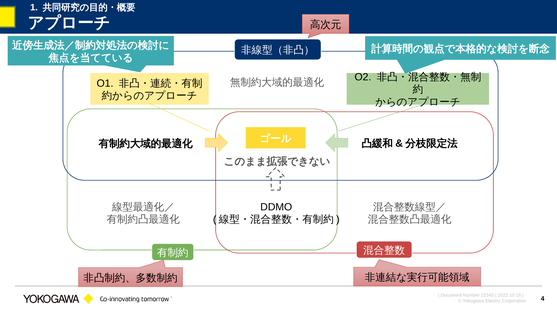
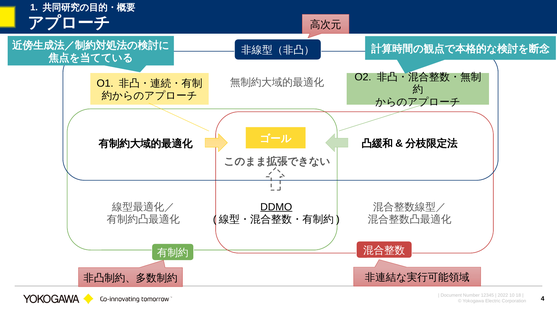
DDMO underline: none -> present
